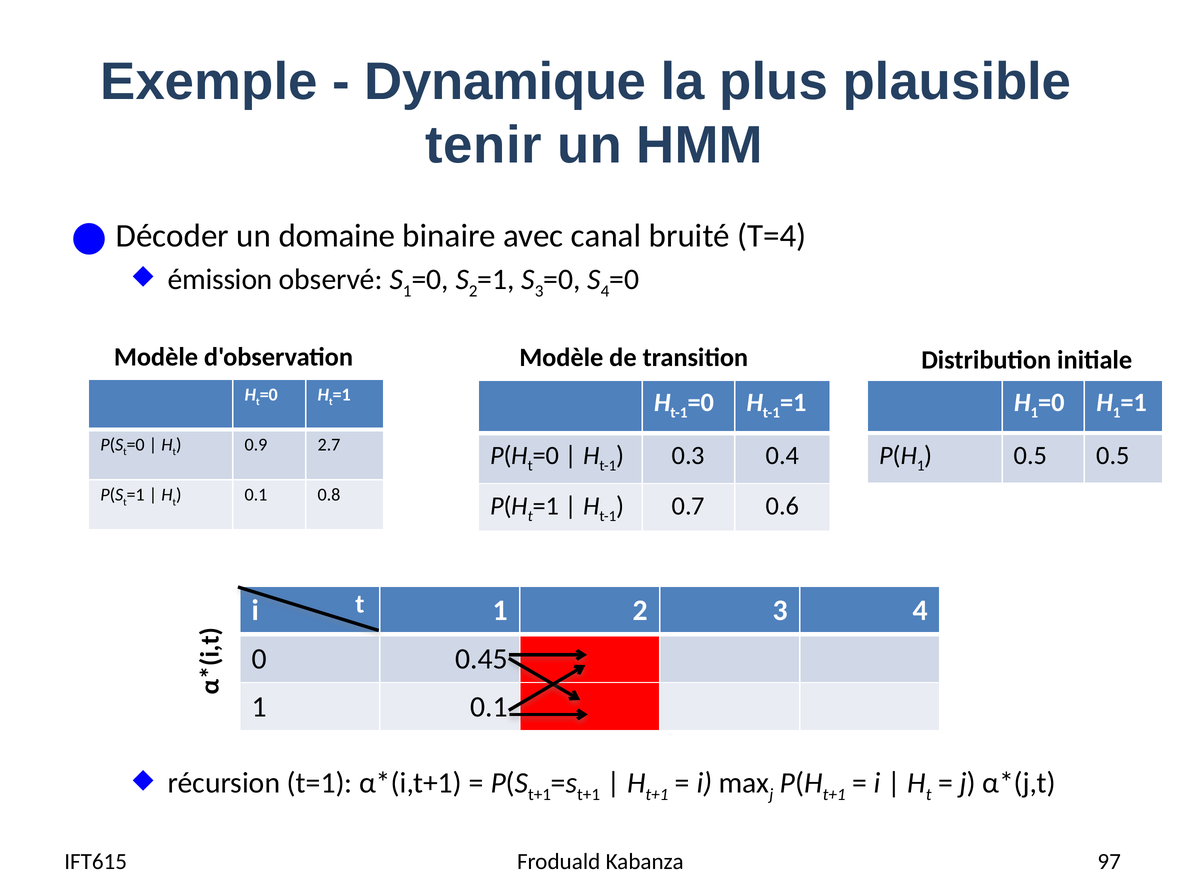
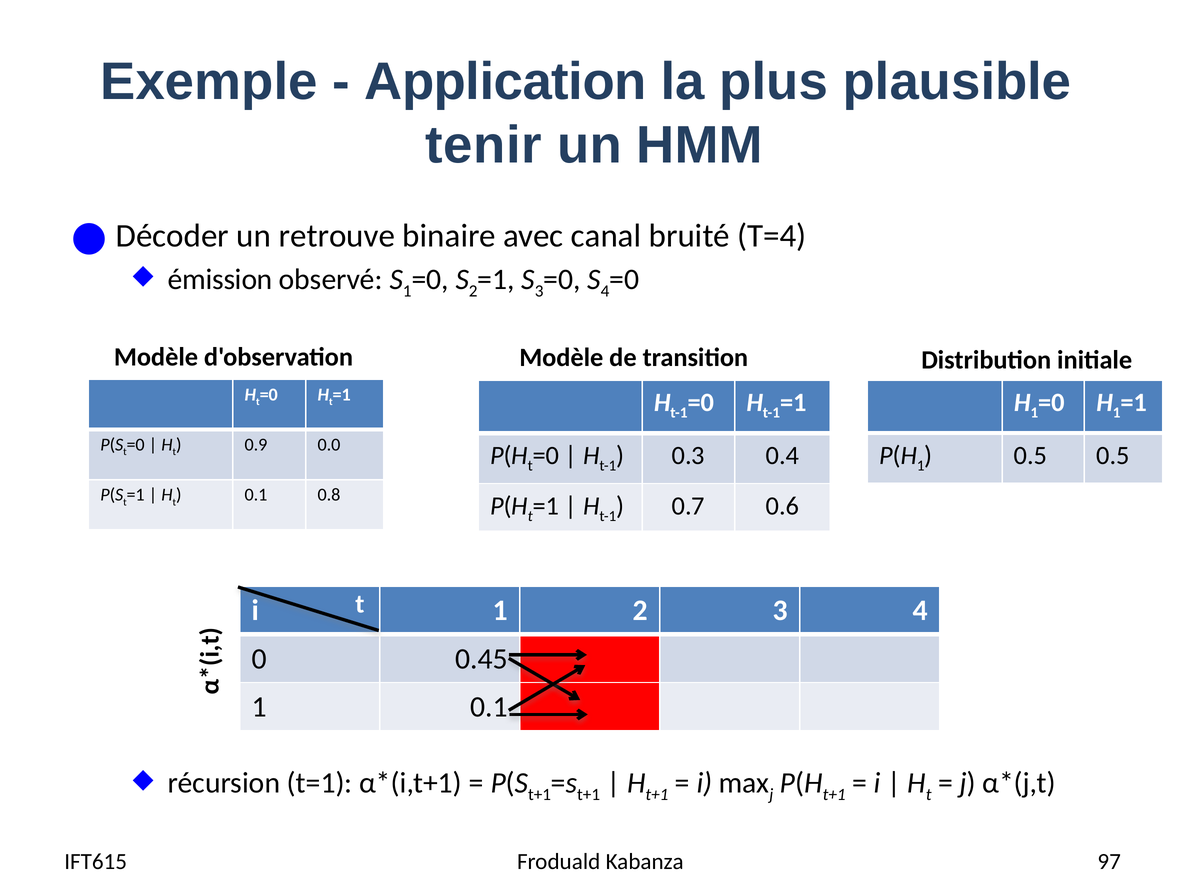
Dynamique: Dynamique -> Application
domaine: domaine -> retrouve
2.7: 2.7 -> 0.0
